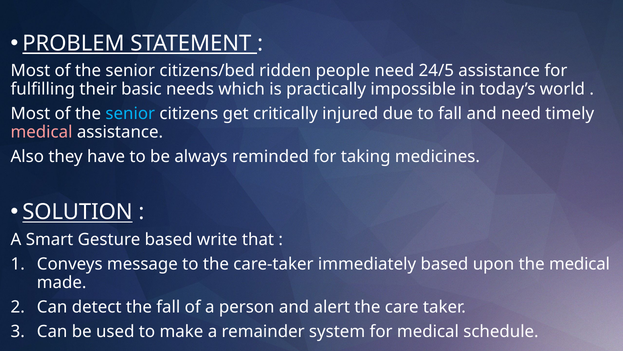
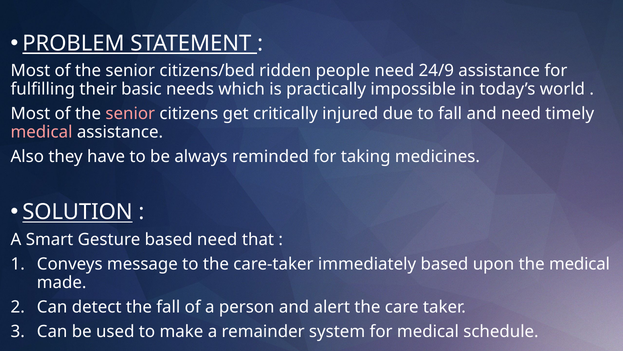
24/5: 24/5 -> 24/9
senior at (130, 114) colour: light blue -> pink
based write: write -> need
